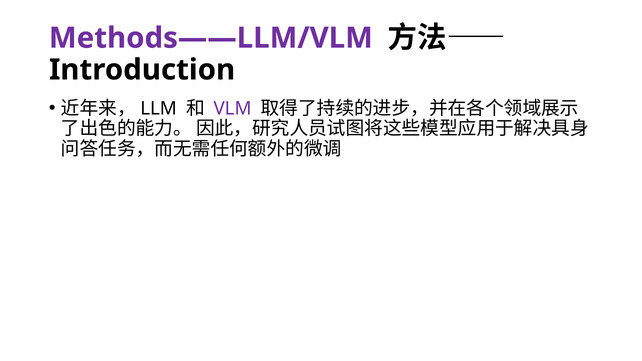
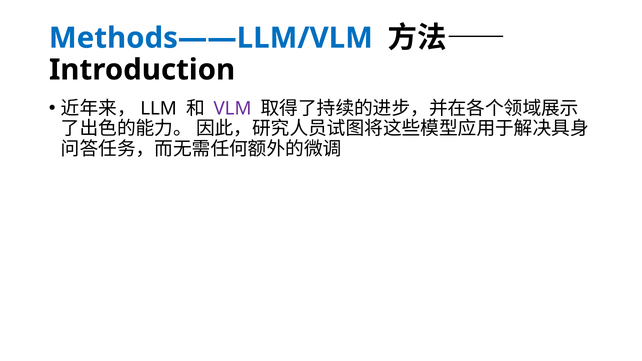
Methods——LLM/VLM colour: purple -> blue
